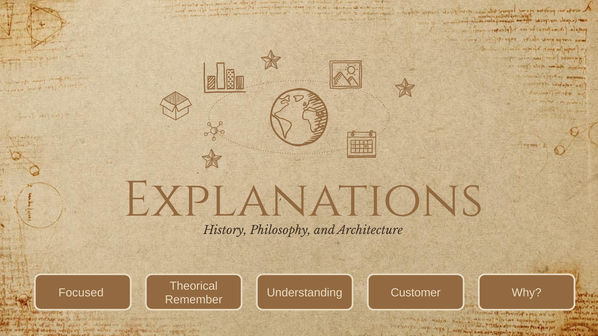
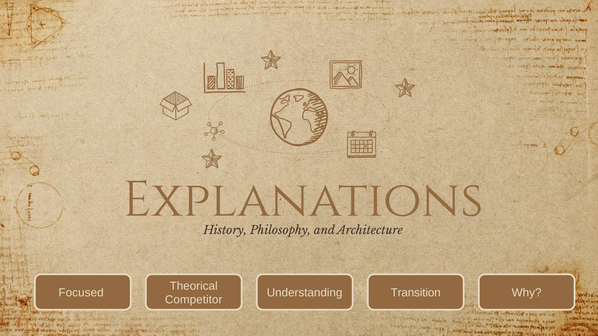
Customer: Customer -> Transition
Remember: Remember -> Competitor
